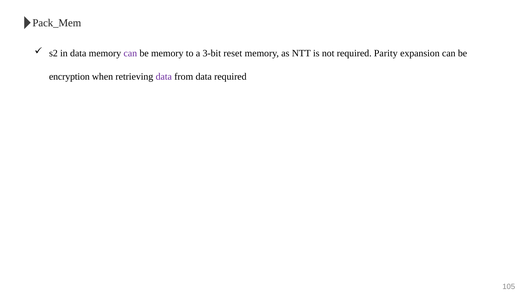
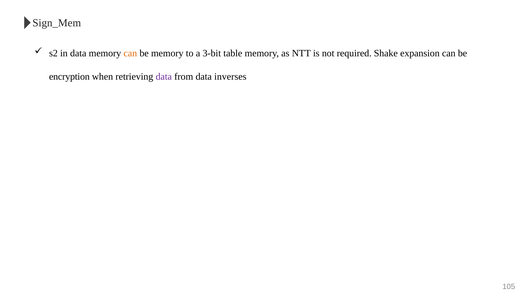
Pack_Mem: Pack_Mem -> Sign_Mem
can at (130, 53) colour: purple -> orange
reset: reset -> table
Parity: Parity -> Shake
data required: required -> inverses
